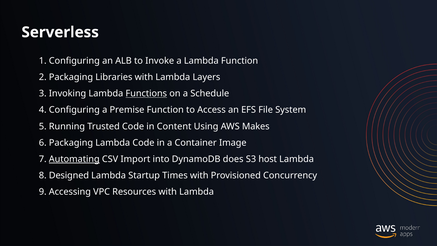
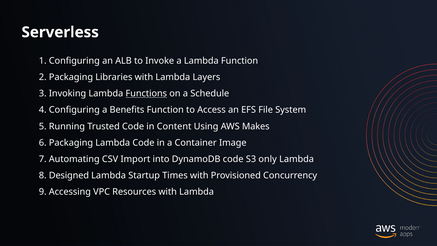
Premise: Premise -> Benefits
Automating underline: present -> none
DynamoDB does: does -> code
host: host -> only
